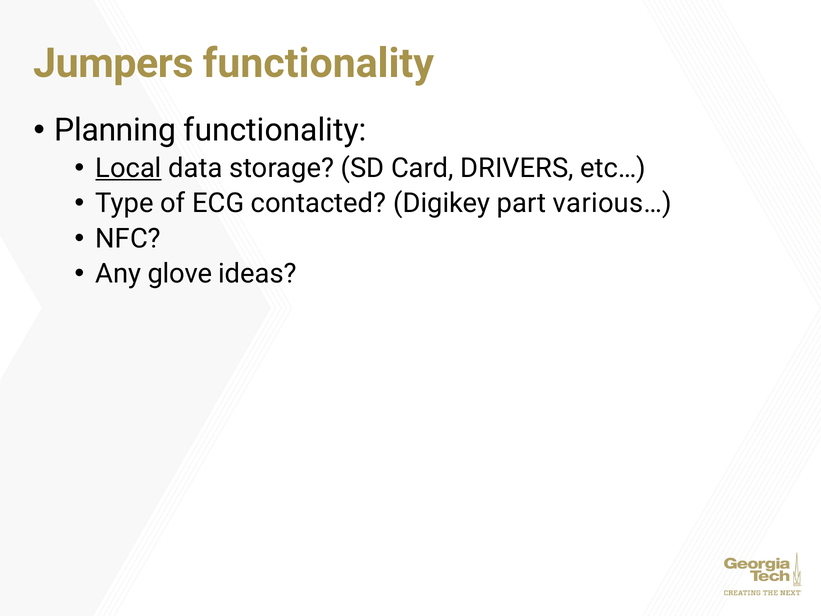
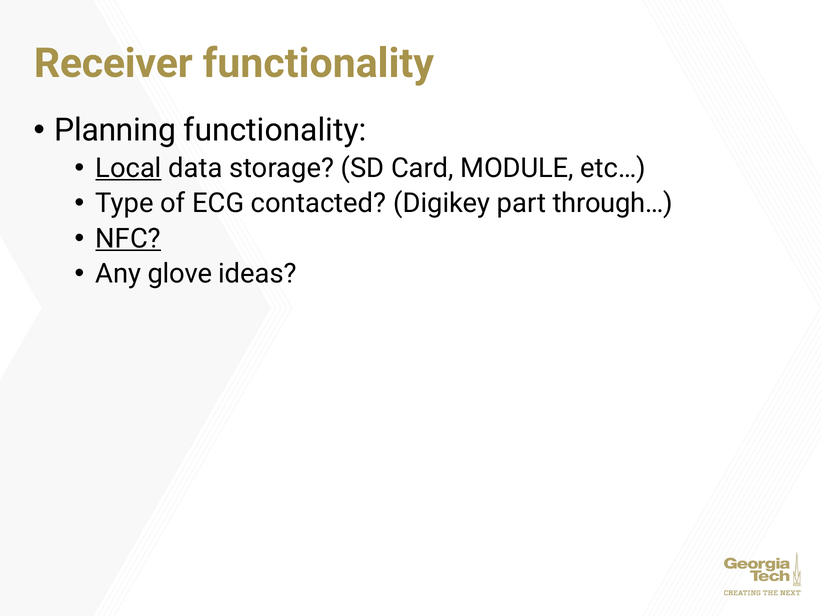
Jumpers: Jumpers -> Receiver
DRIVERS: DRIVERS -> MODULE
various…: various… -> through…
NFC underline: none -> present
